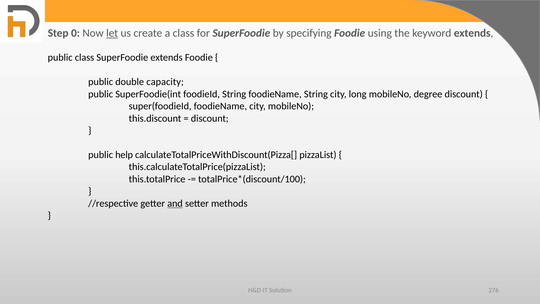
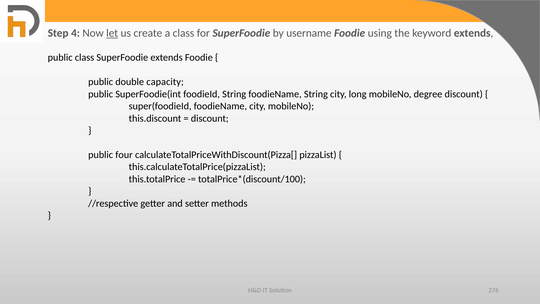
0: 0 -> 4
specifying: specifying -> username
help: help -> four
and underline: present -> none
